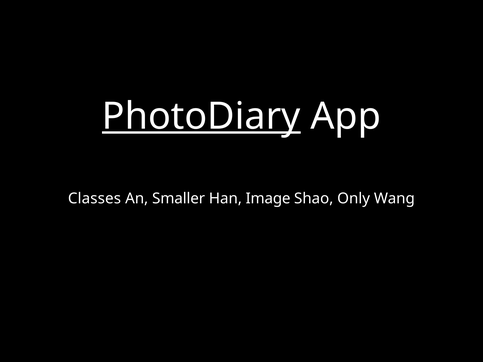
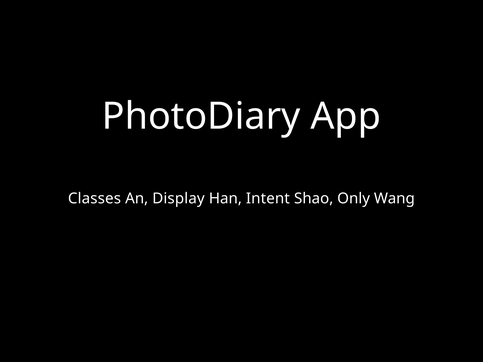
PhotoDiary underline: present -> none
Smaller: Smaller -> Display
Image: Image -> Intent
